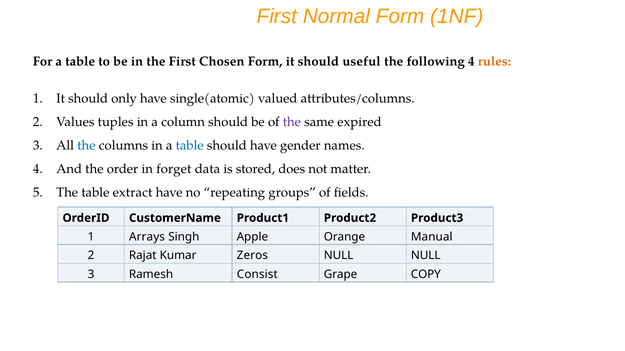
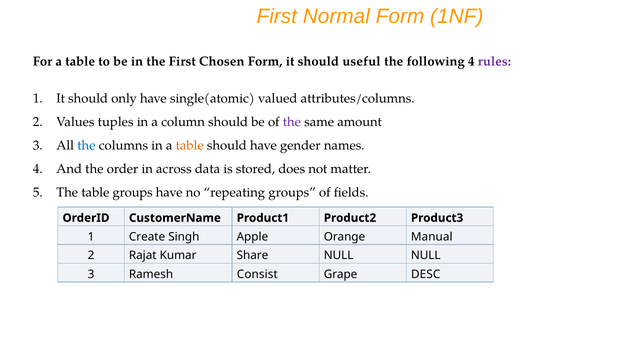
rules colour: orange -> purple
expired: expired -> amount
table at (190, 146) colour: blue -> orange
forget: forget -> across
table extract: extract -> groups
Arrays: Arrays -> Create
Zeros: Zeros -> Share
COPY: COPY -> DESC
